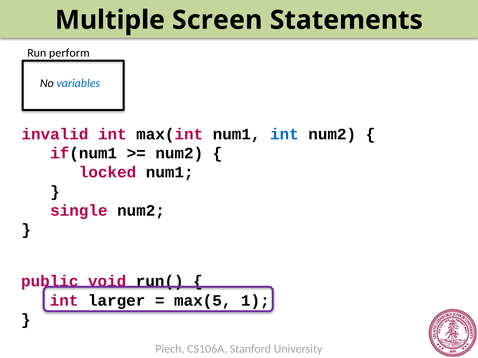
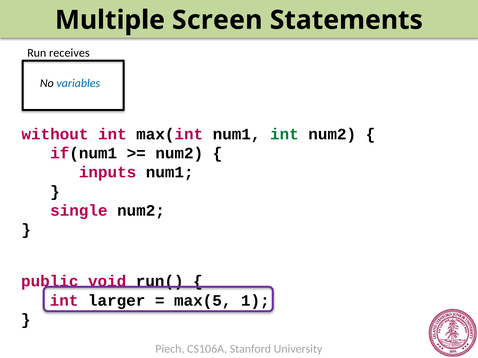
perform: perform -> receives
invalid: invalid -> without
int at (284, 134) colour: blue -> green
locked: locked -> inputs
